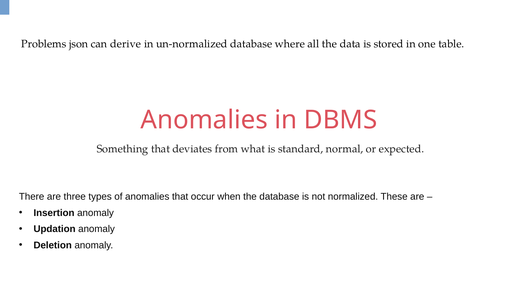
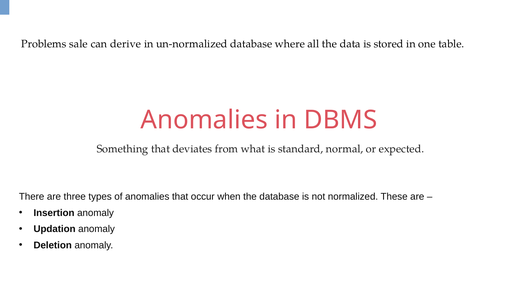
json: json -> sale
